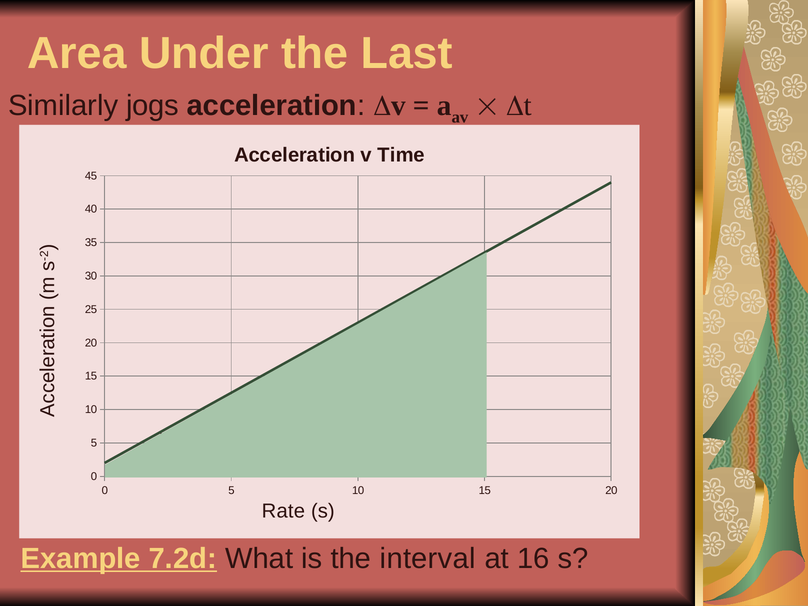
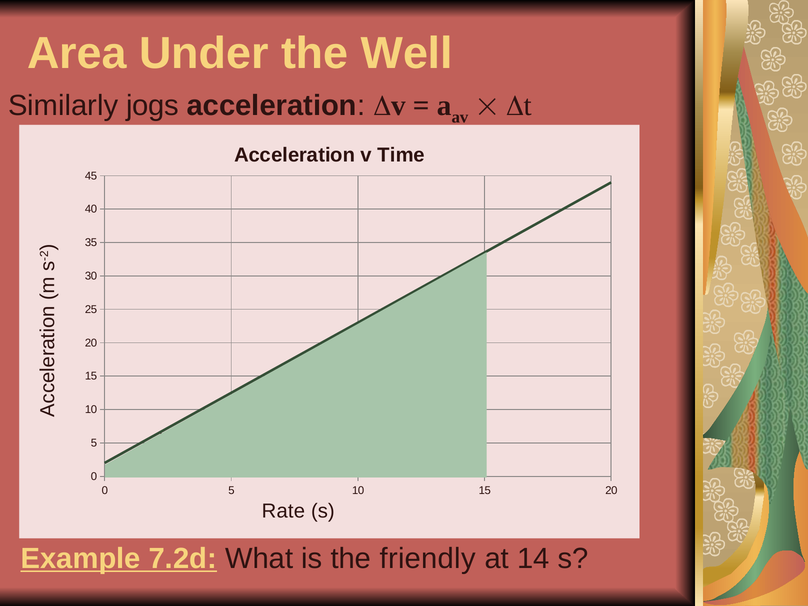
Last: Last -> Well
interval: interval -> friendly
16: 16 -> 14
